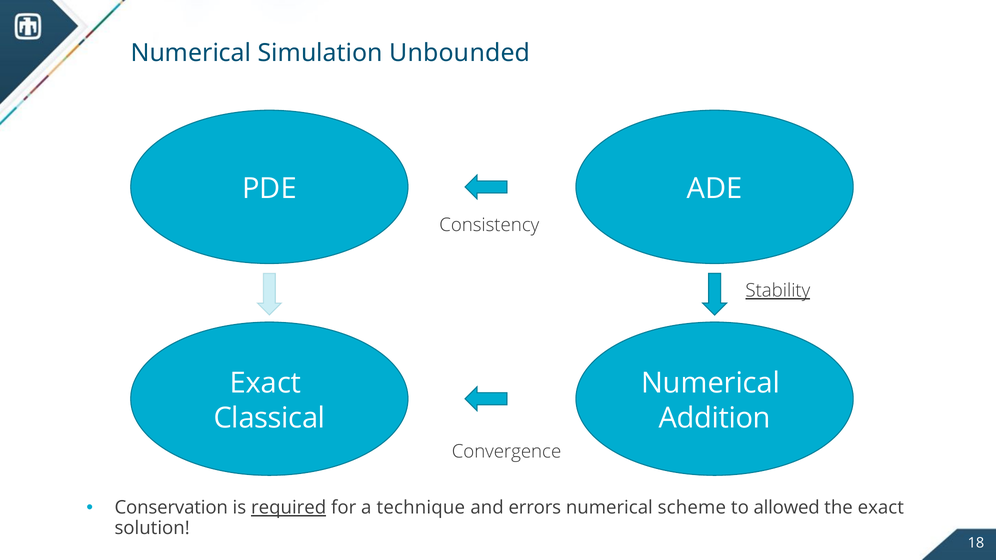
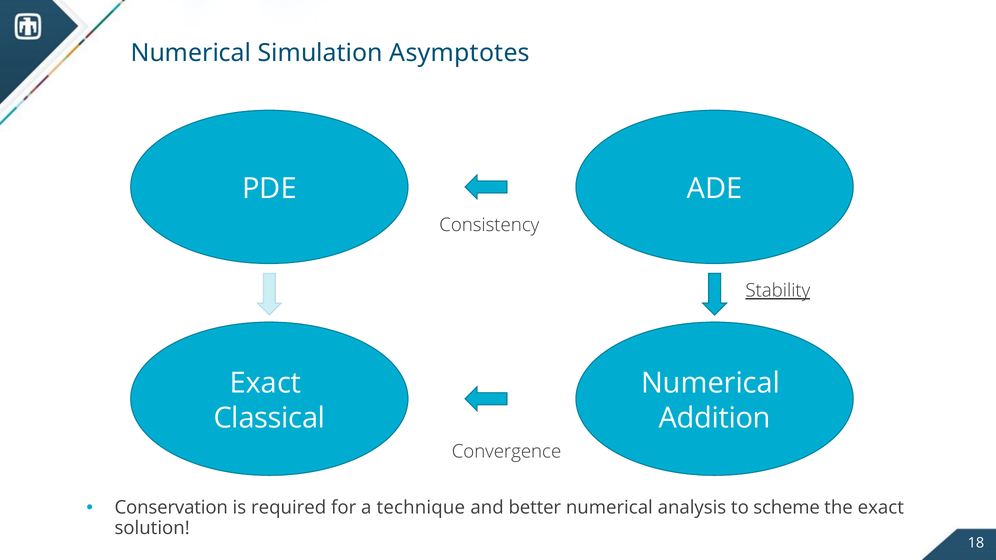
Unbounded: Unbounded -> Asymptotes
required underline: present -> none
errors: errors -> better
scheme: scheme -> analysis
allowed: allowed -> scheme
